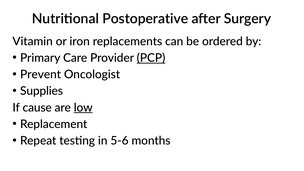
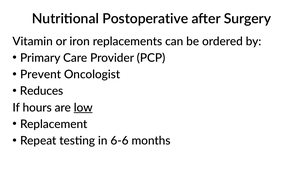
PCP underline: present -> none
Supplies: Supplies -> Reduces
cause: cause -> hours
5-6: 5-6 -> 6-6
